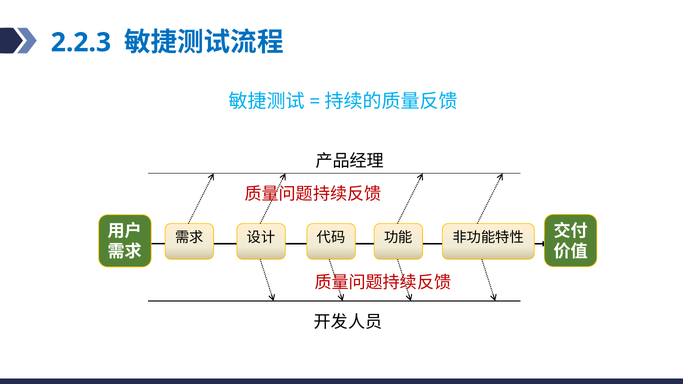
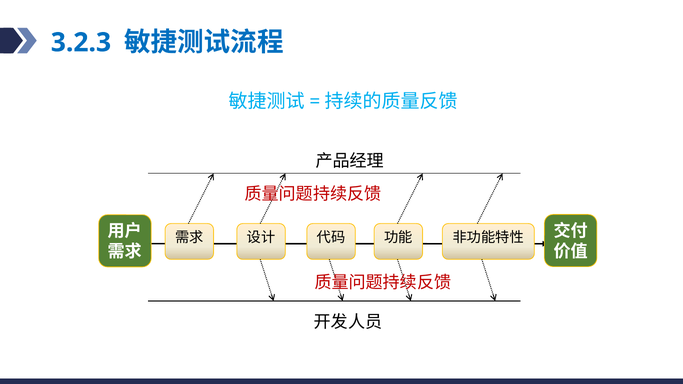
2.2.3: 2.2.3 -> 3.2.3
